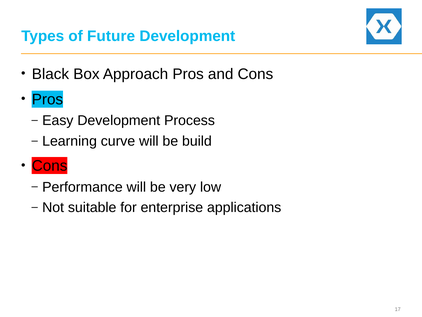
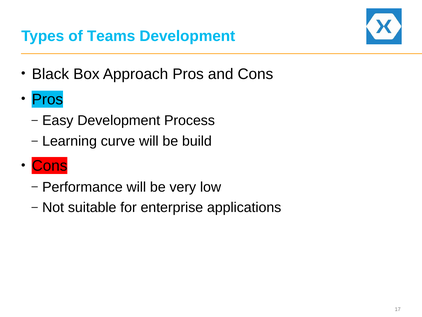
Future: Future -> Teams
